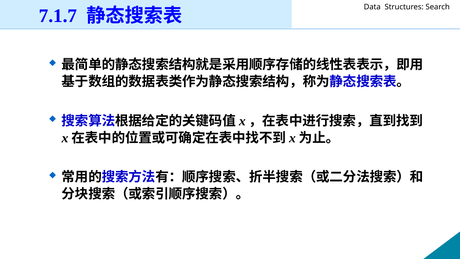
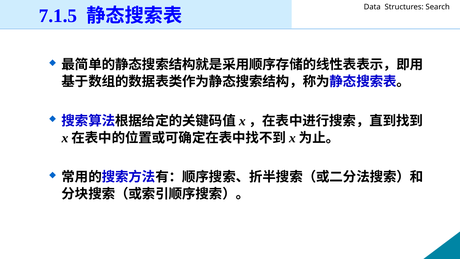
7.1.7: 7.1.7 -> 7.1.5
